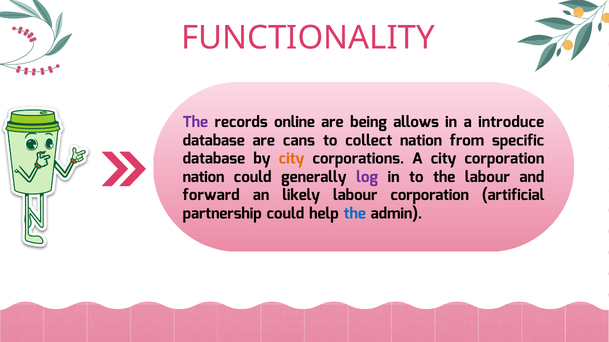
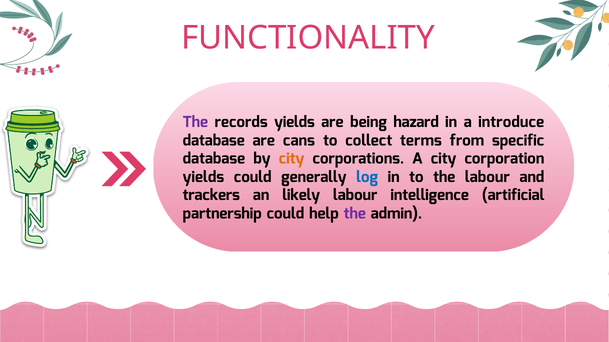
records online: online -> yields
allows: allows -> hazard
collect nation: nation -> terms
nation at (204, 177): nation -> yields
log colour: purple -> blue
forward: forward -> trackers
labour corporation: corporation -> intelligence
the at (355, 214) colour: blue -> purple
